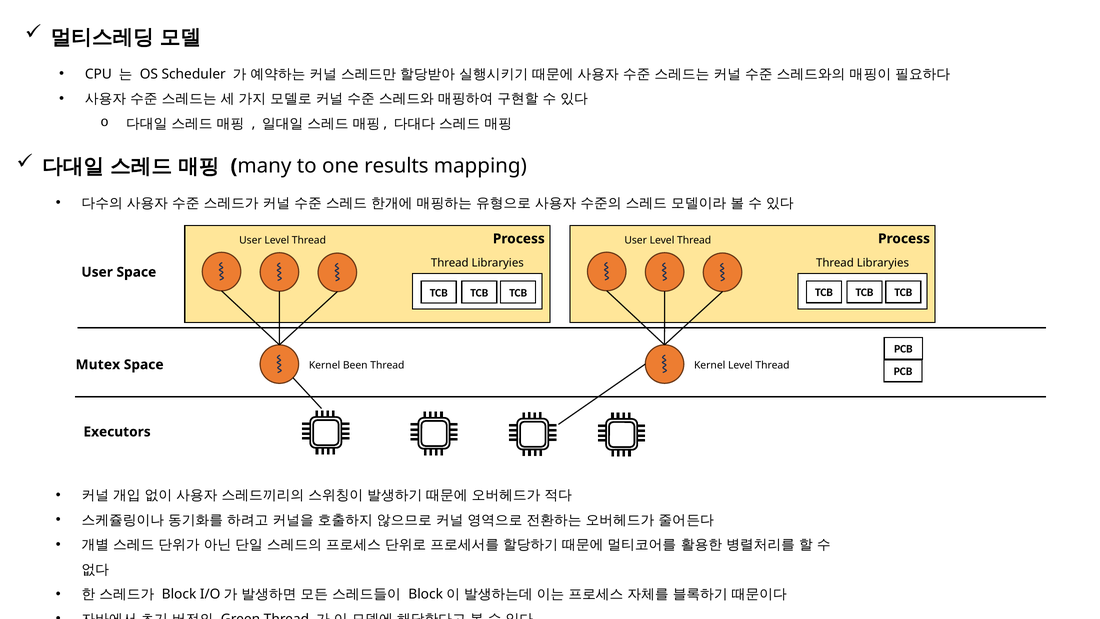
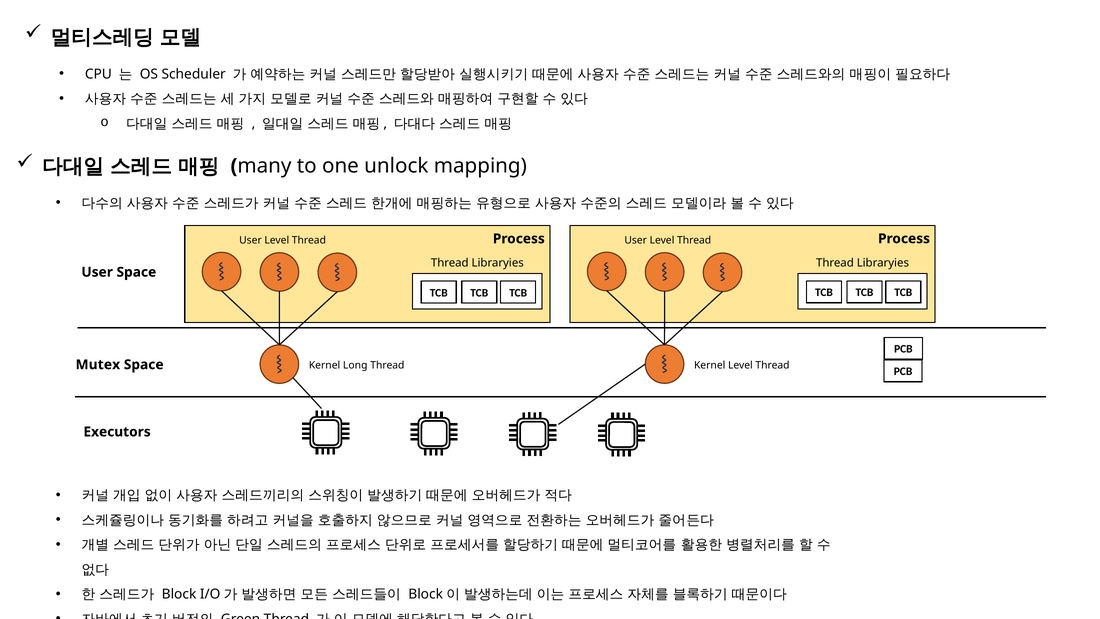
results: results -> unlock
Been: Been -> Long
